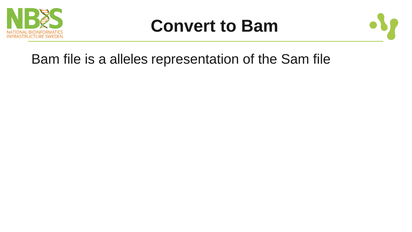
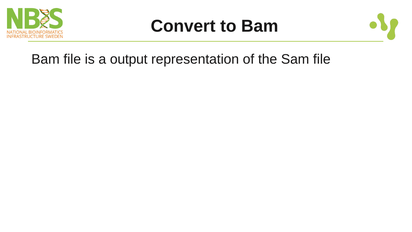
alleles: alleles -> output
